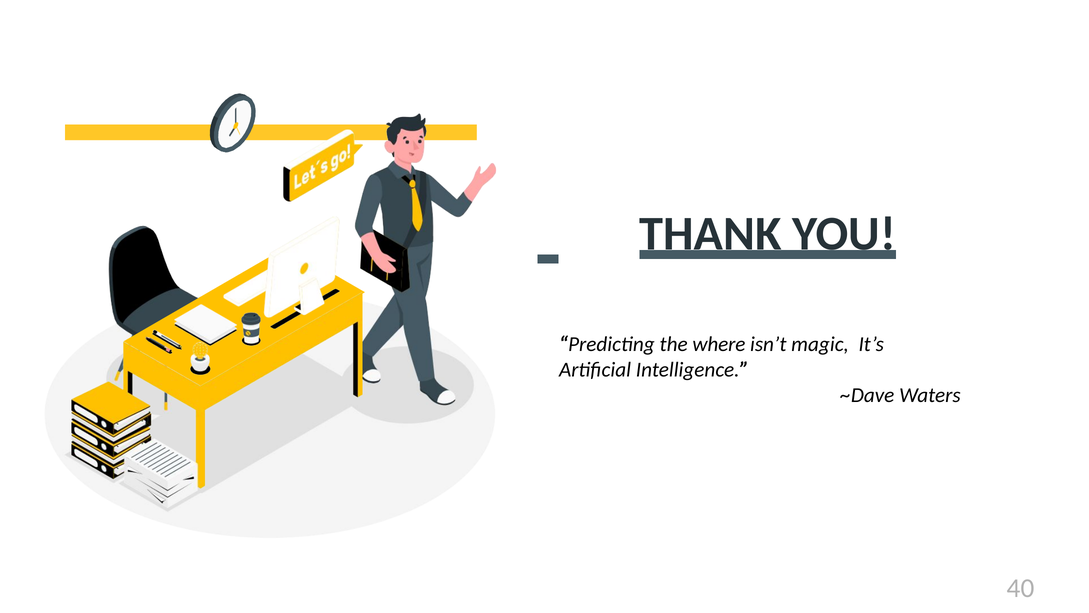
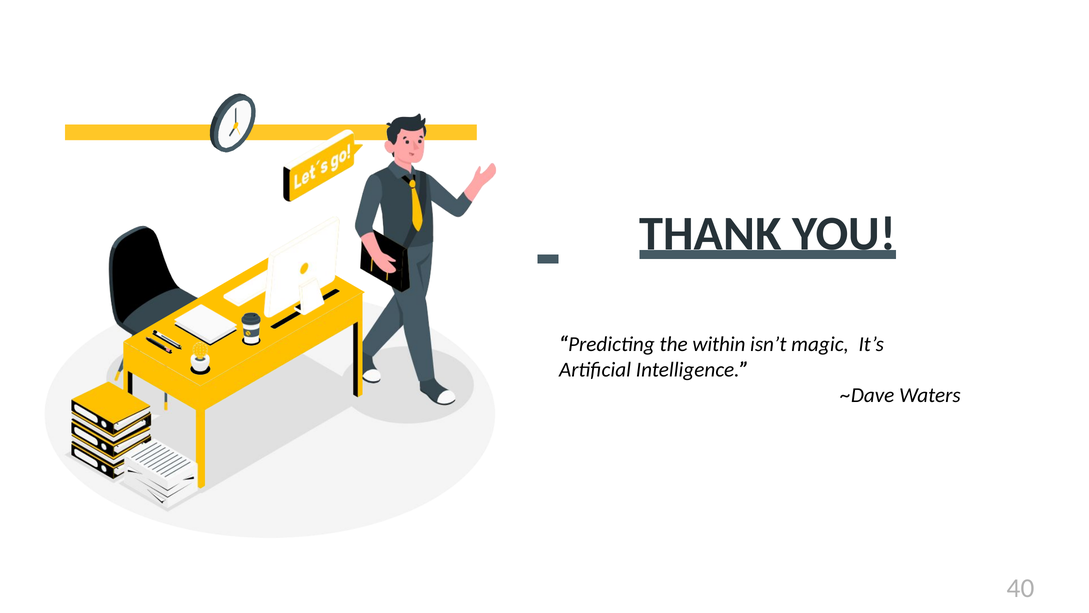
where: where -> within
